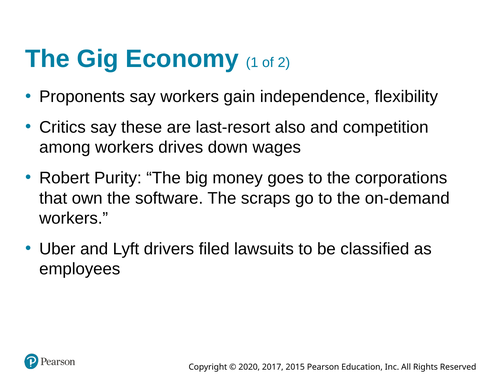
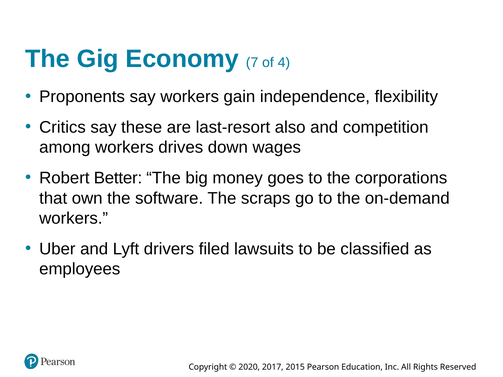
1: 1 -> 7
2: 2 -> 4
Purity: Purity -> Better
